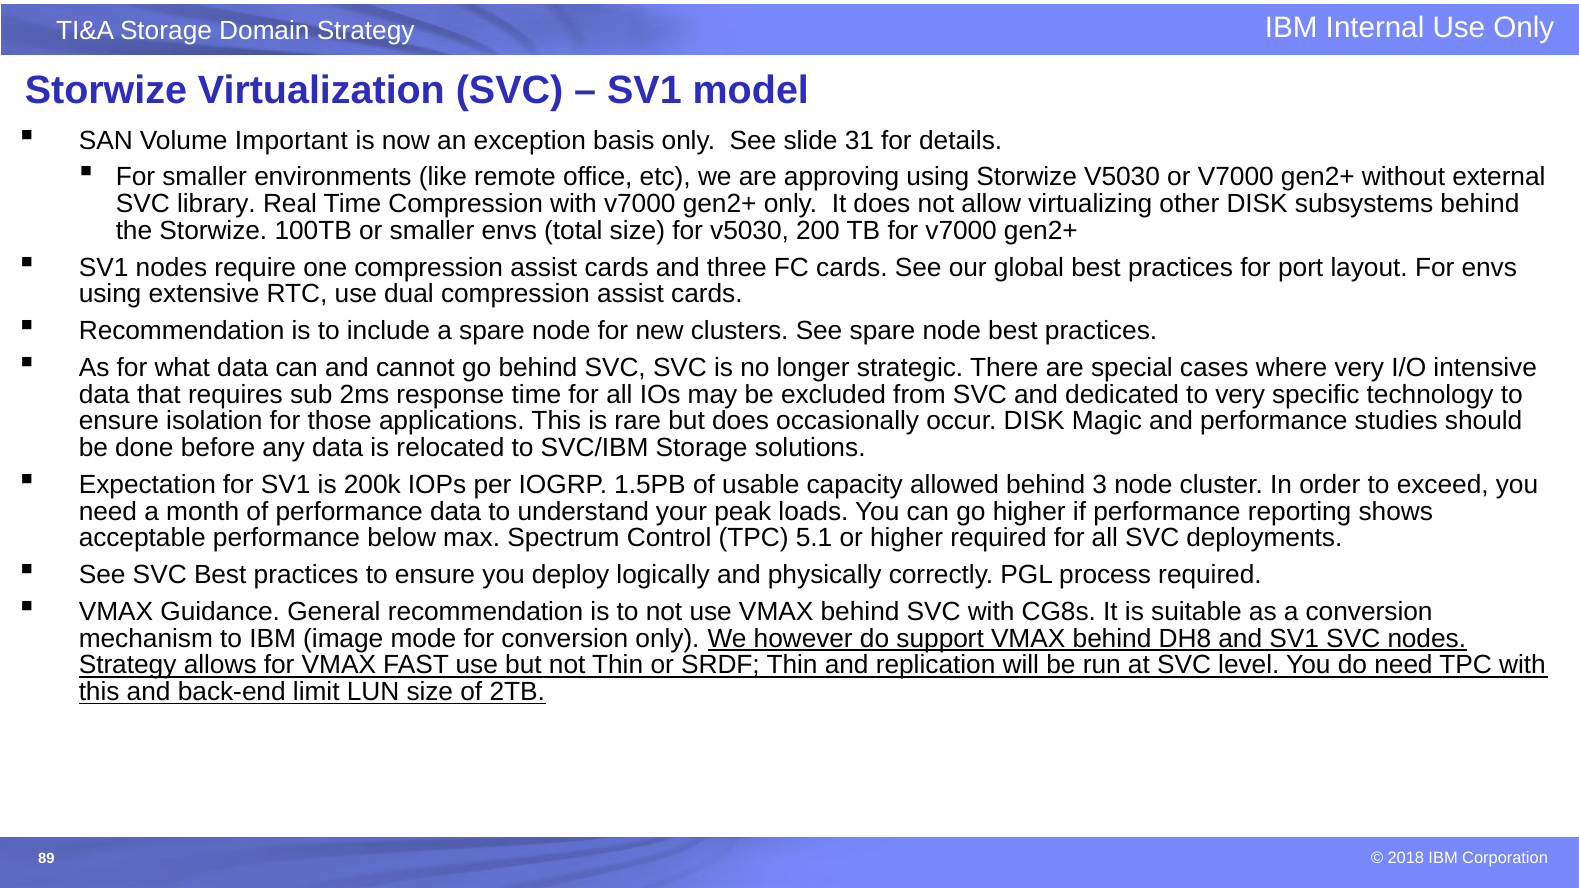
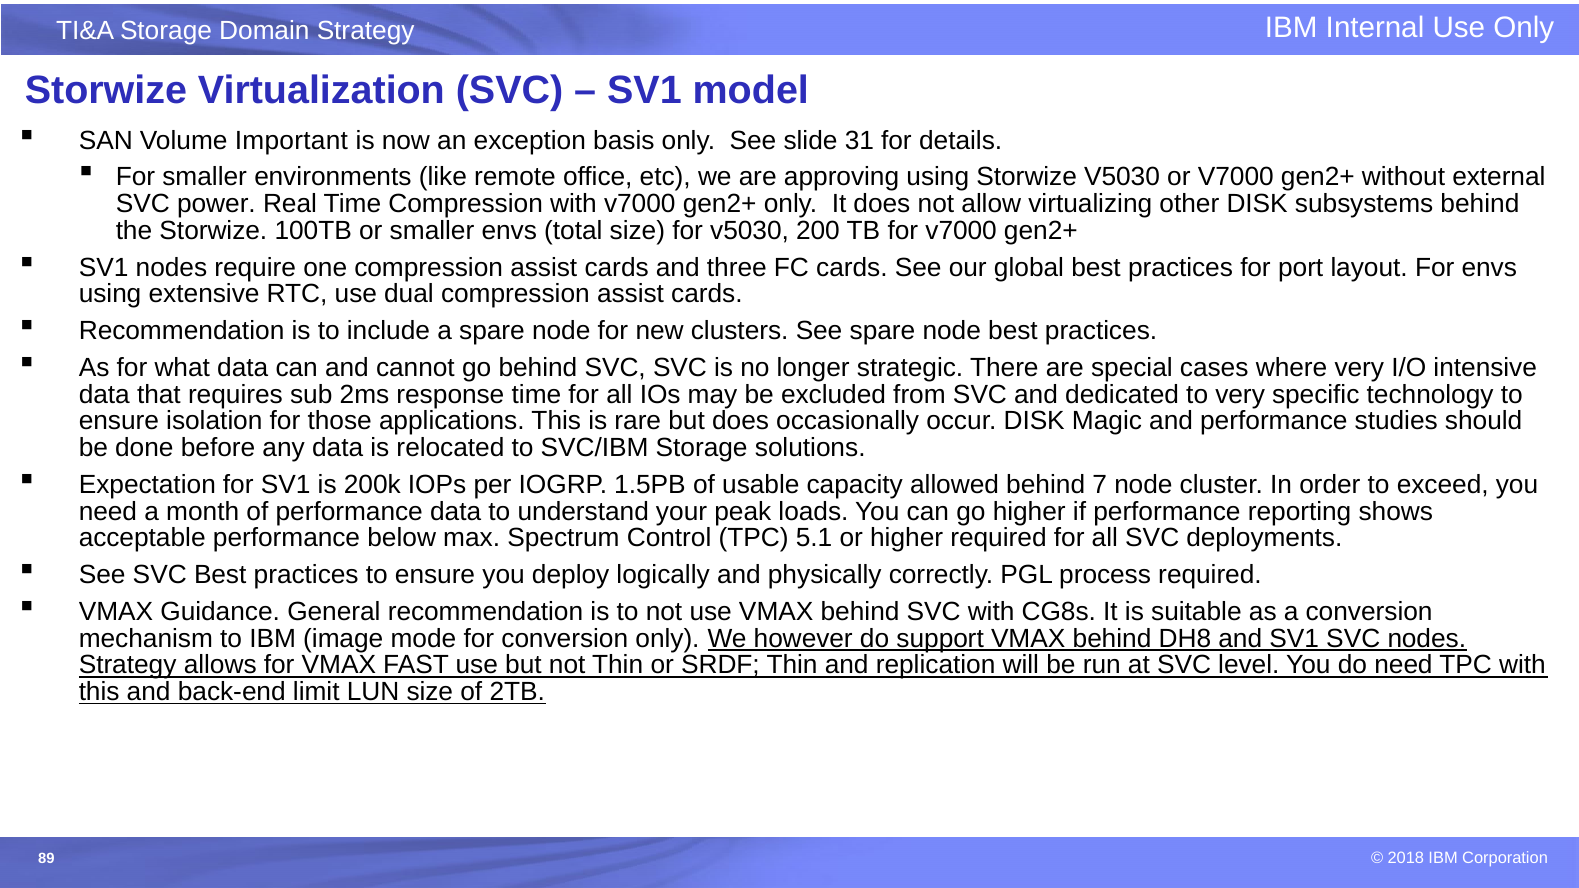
library: library -> power
3: 3 -> 7
